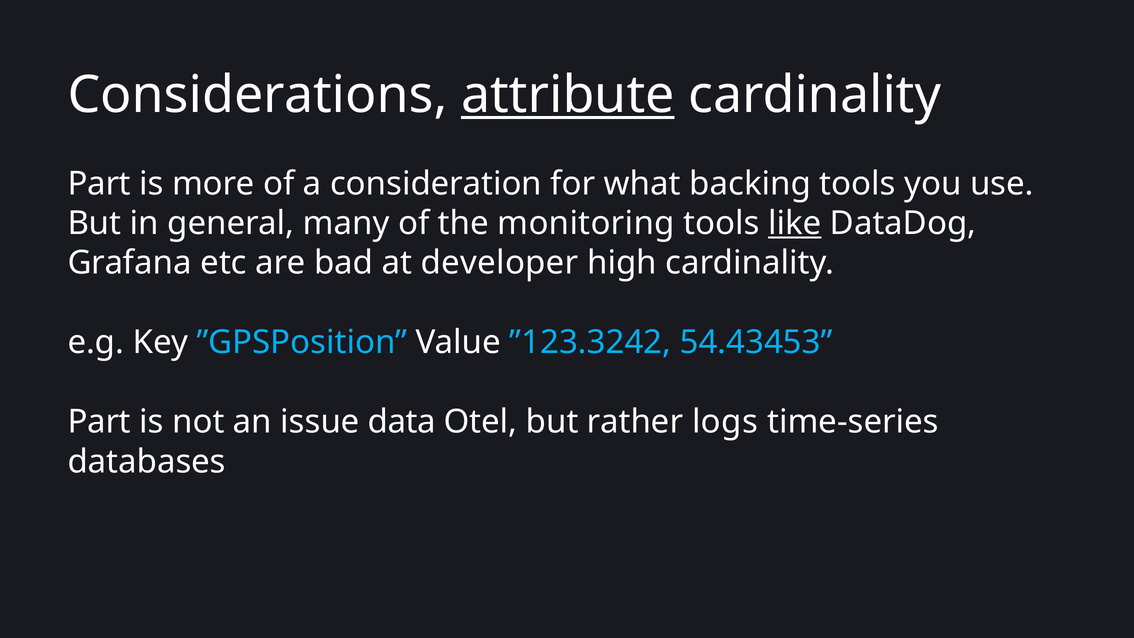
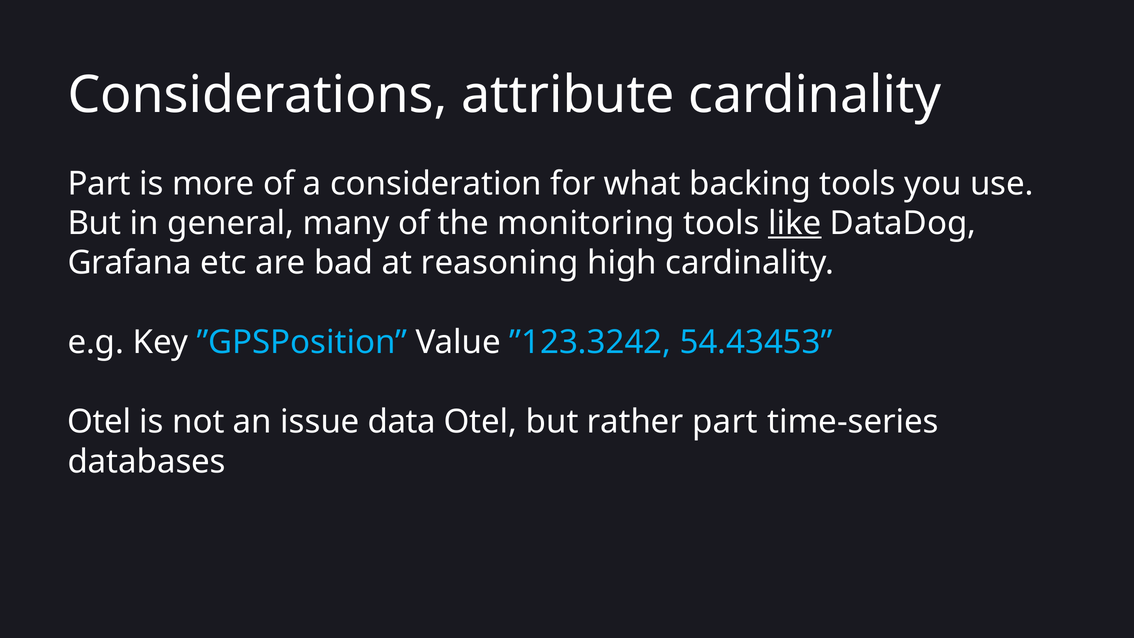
attribute underline: present -> none
developer: developer -> reasoning
Part at (99, 422): Part -> Otel
rather logs: logs -> part
